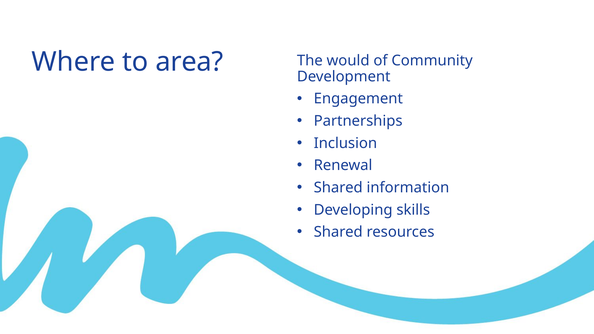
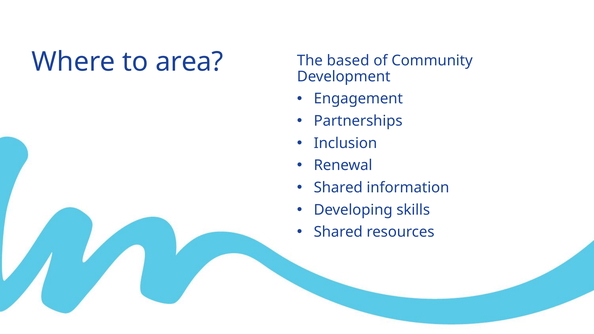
would: would -> based
